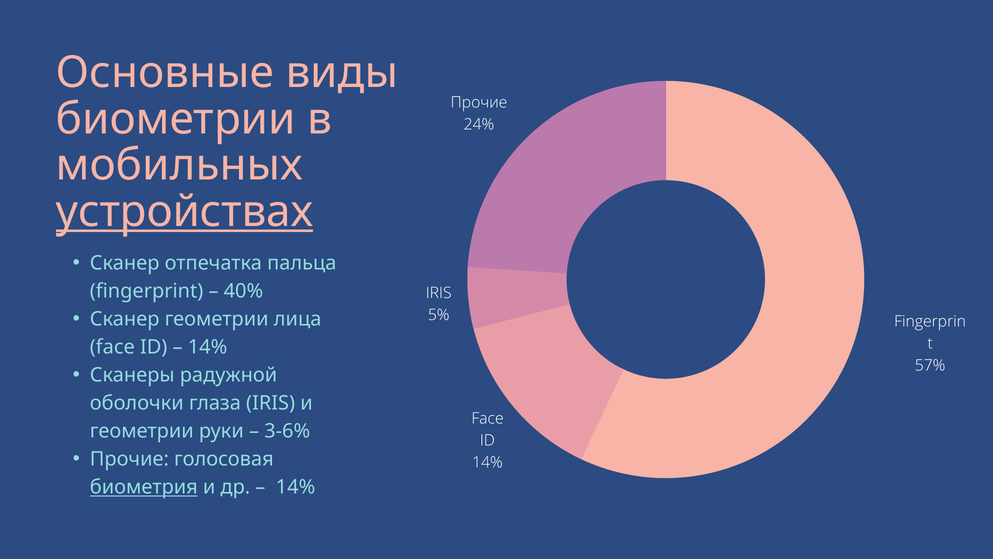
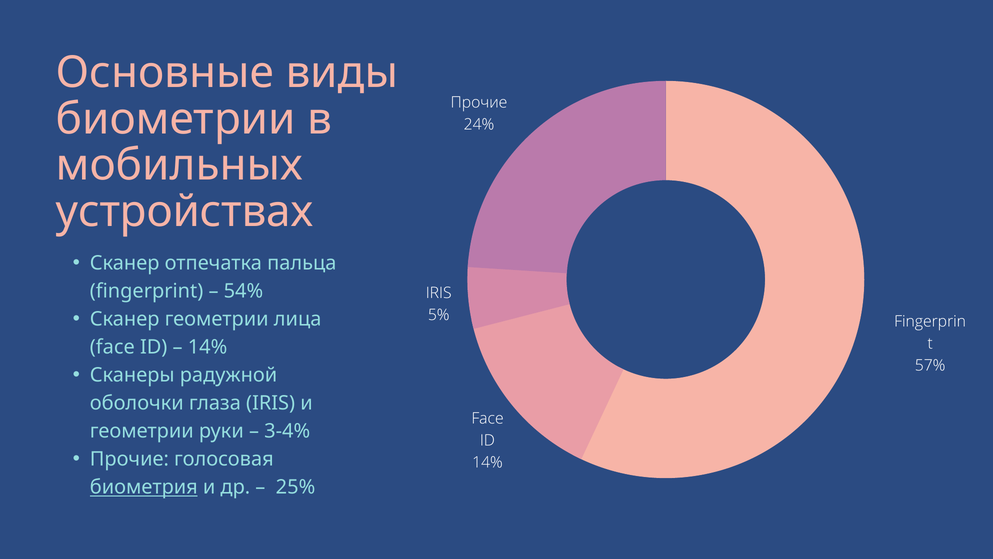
устройствах underline: present -> none
40%: 40% -> 54%
3-6%: 3-6% -> 3-4%
14% at (295, 487): 14% -> 25%
